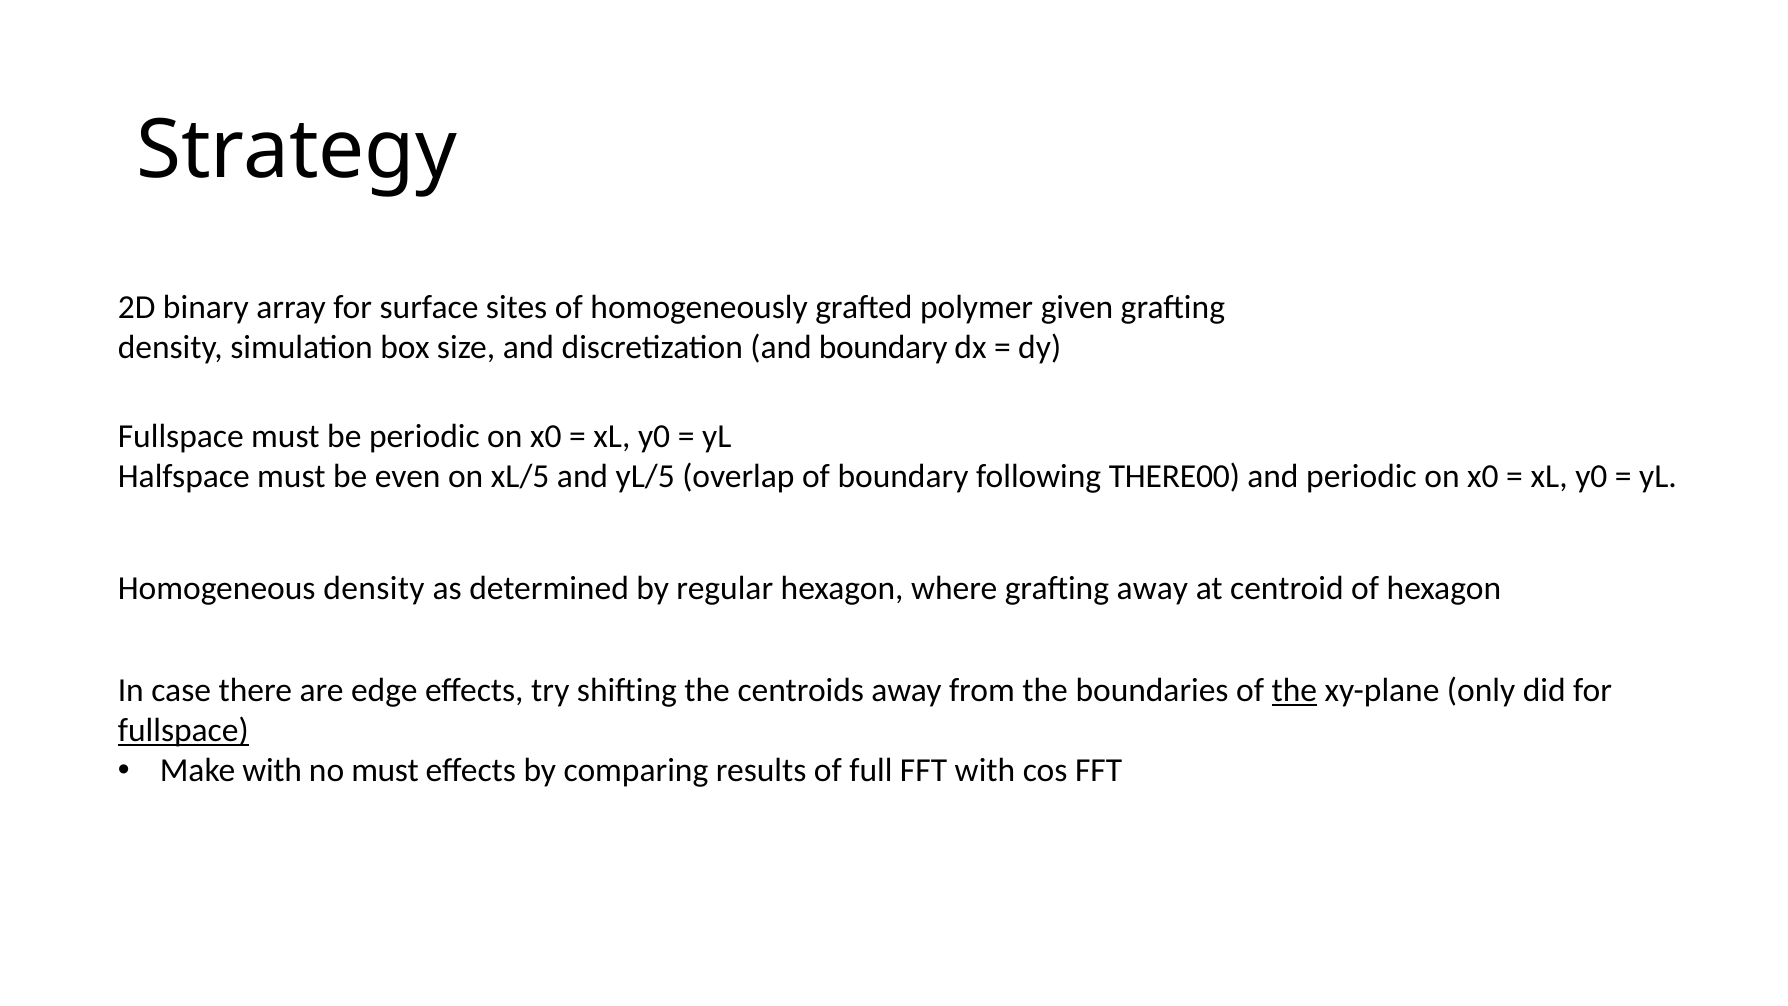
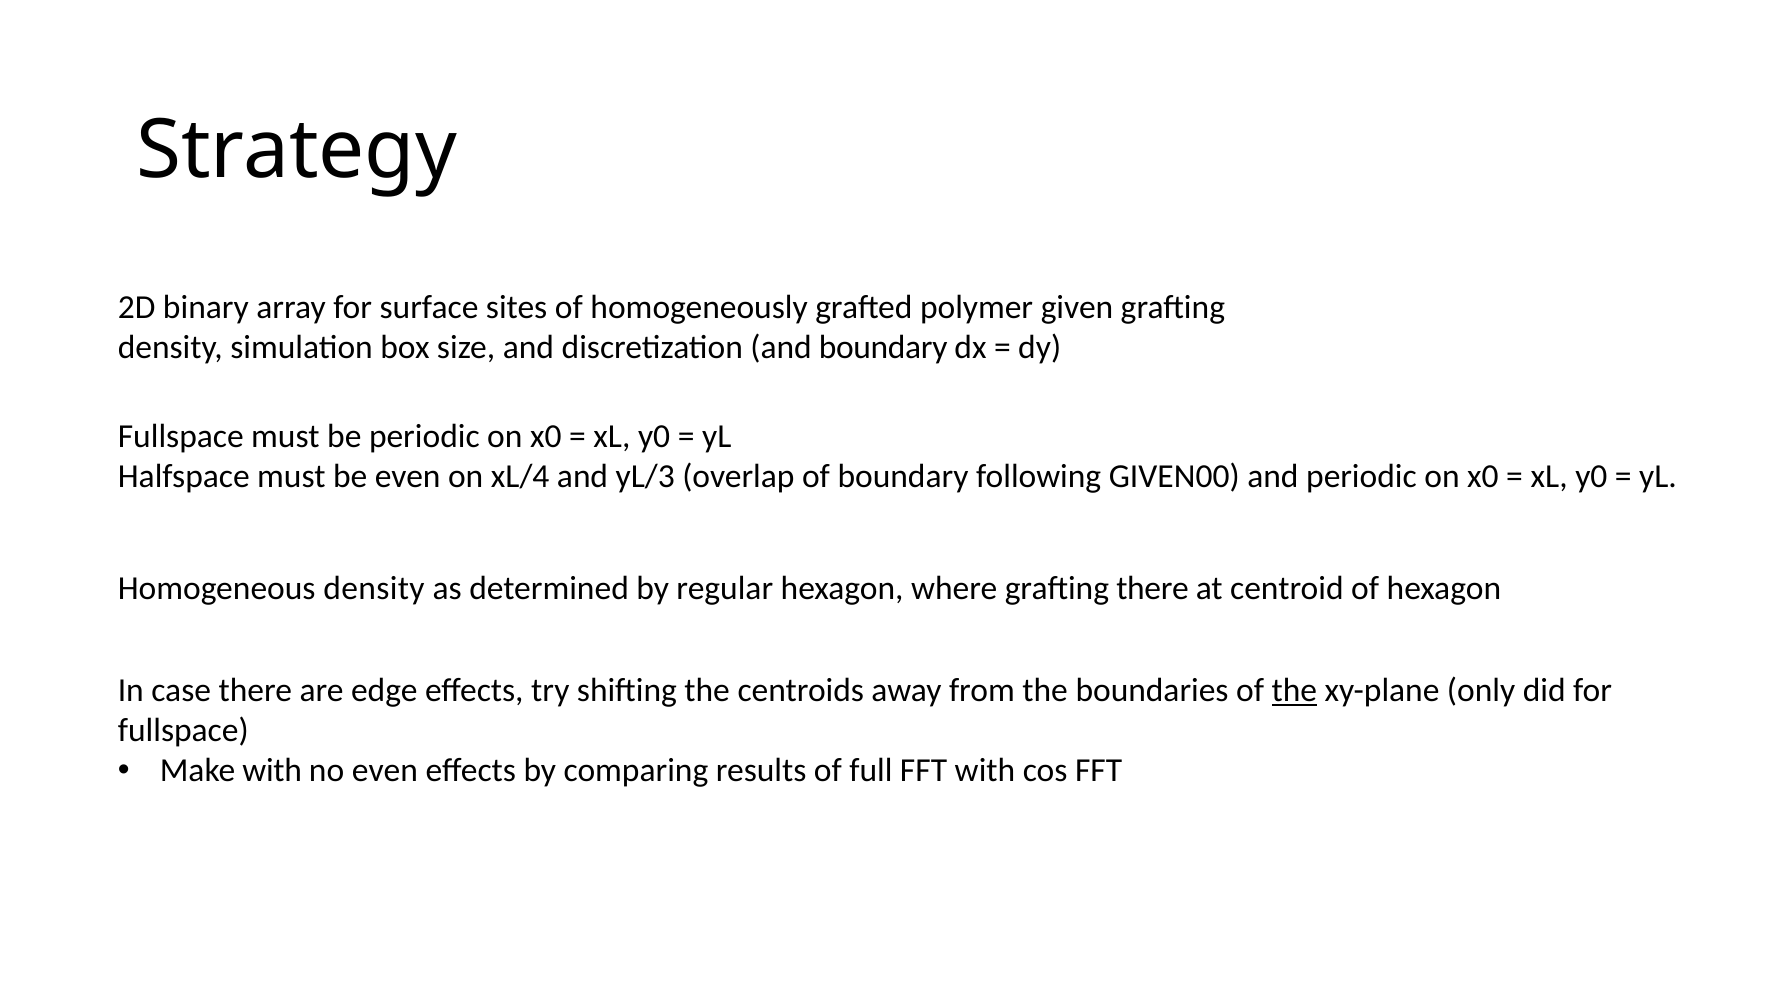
xL/5: xL/5 -> xL/4
yL/5: yL/5 -> yL/3
THERE00: THERE00 -> GIVEN00
grafting away: away -> there
fullspace at (183, 730) underline: present -> none
no must: must -> even
